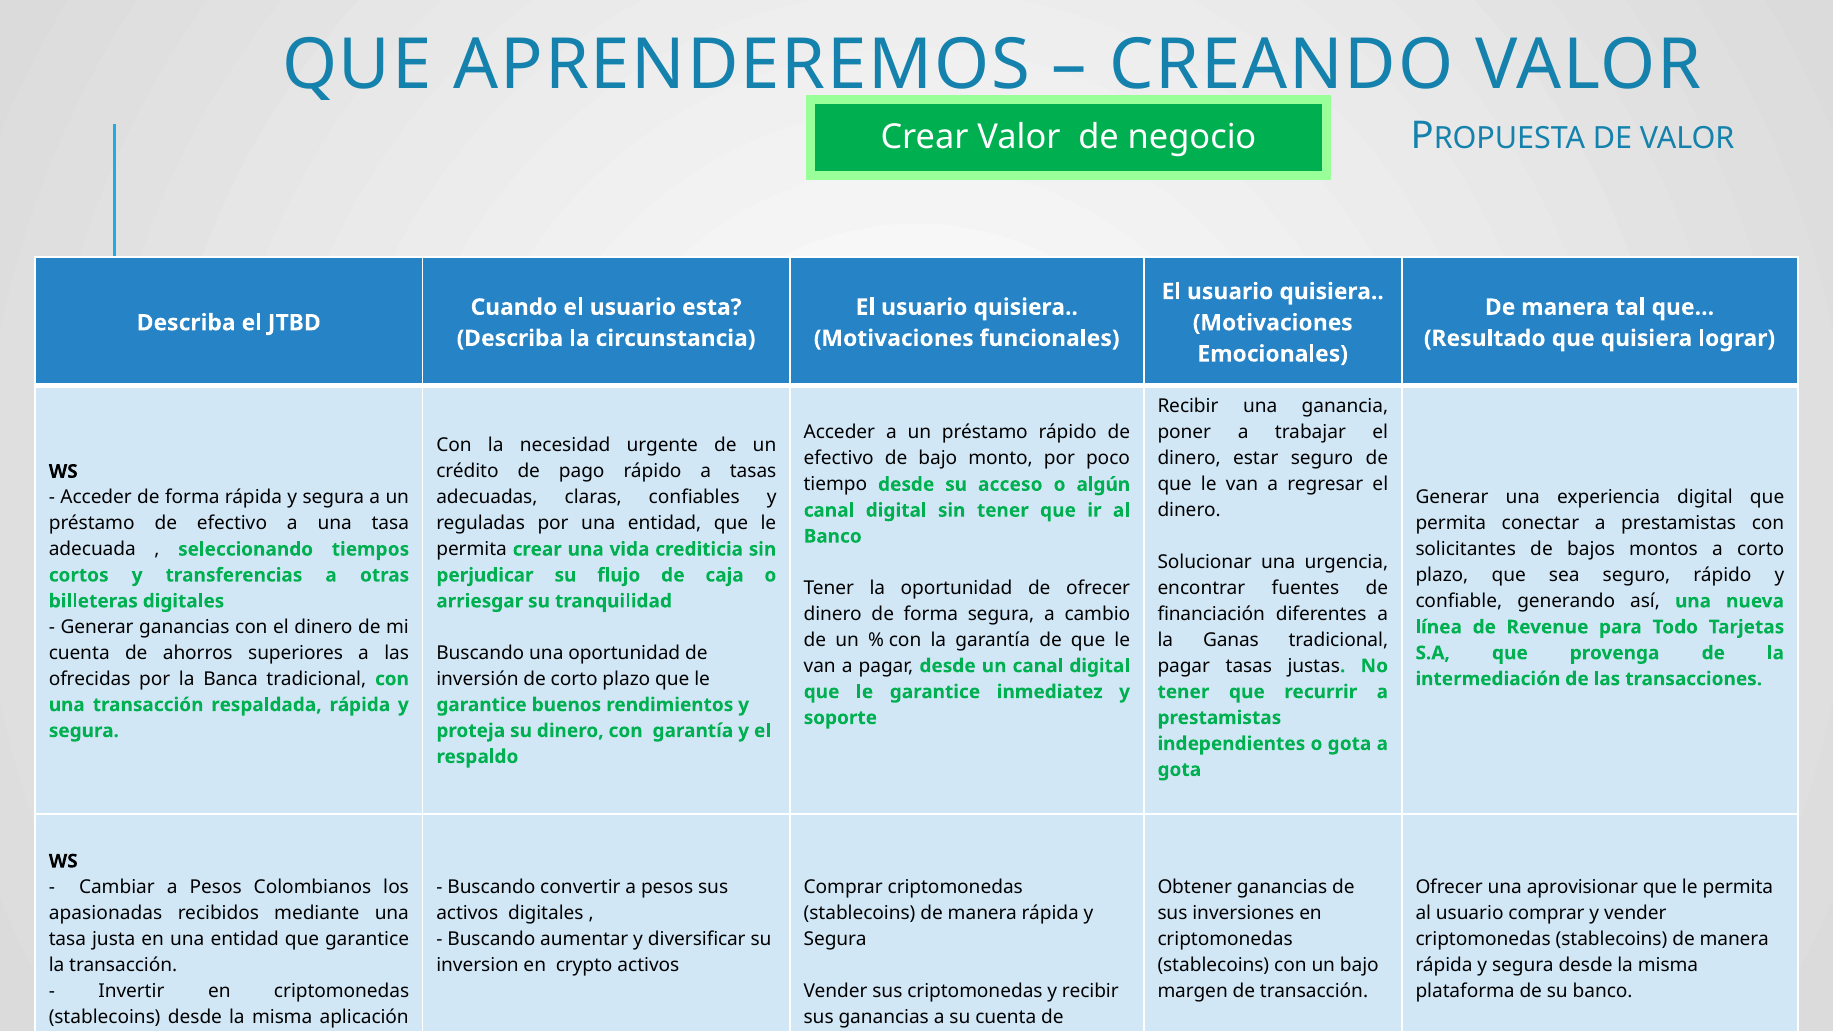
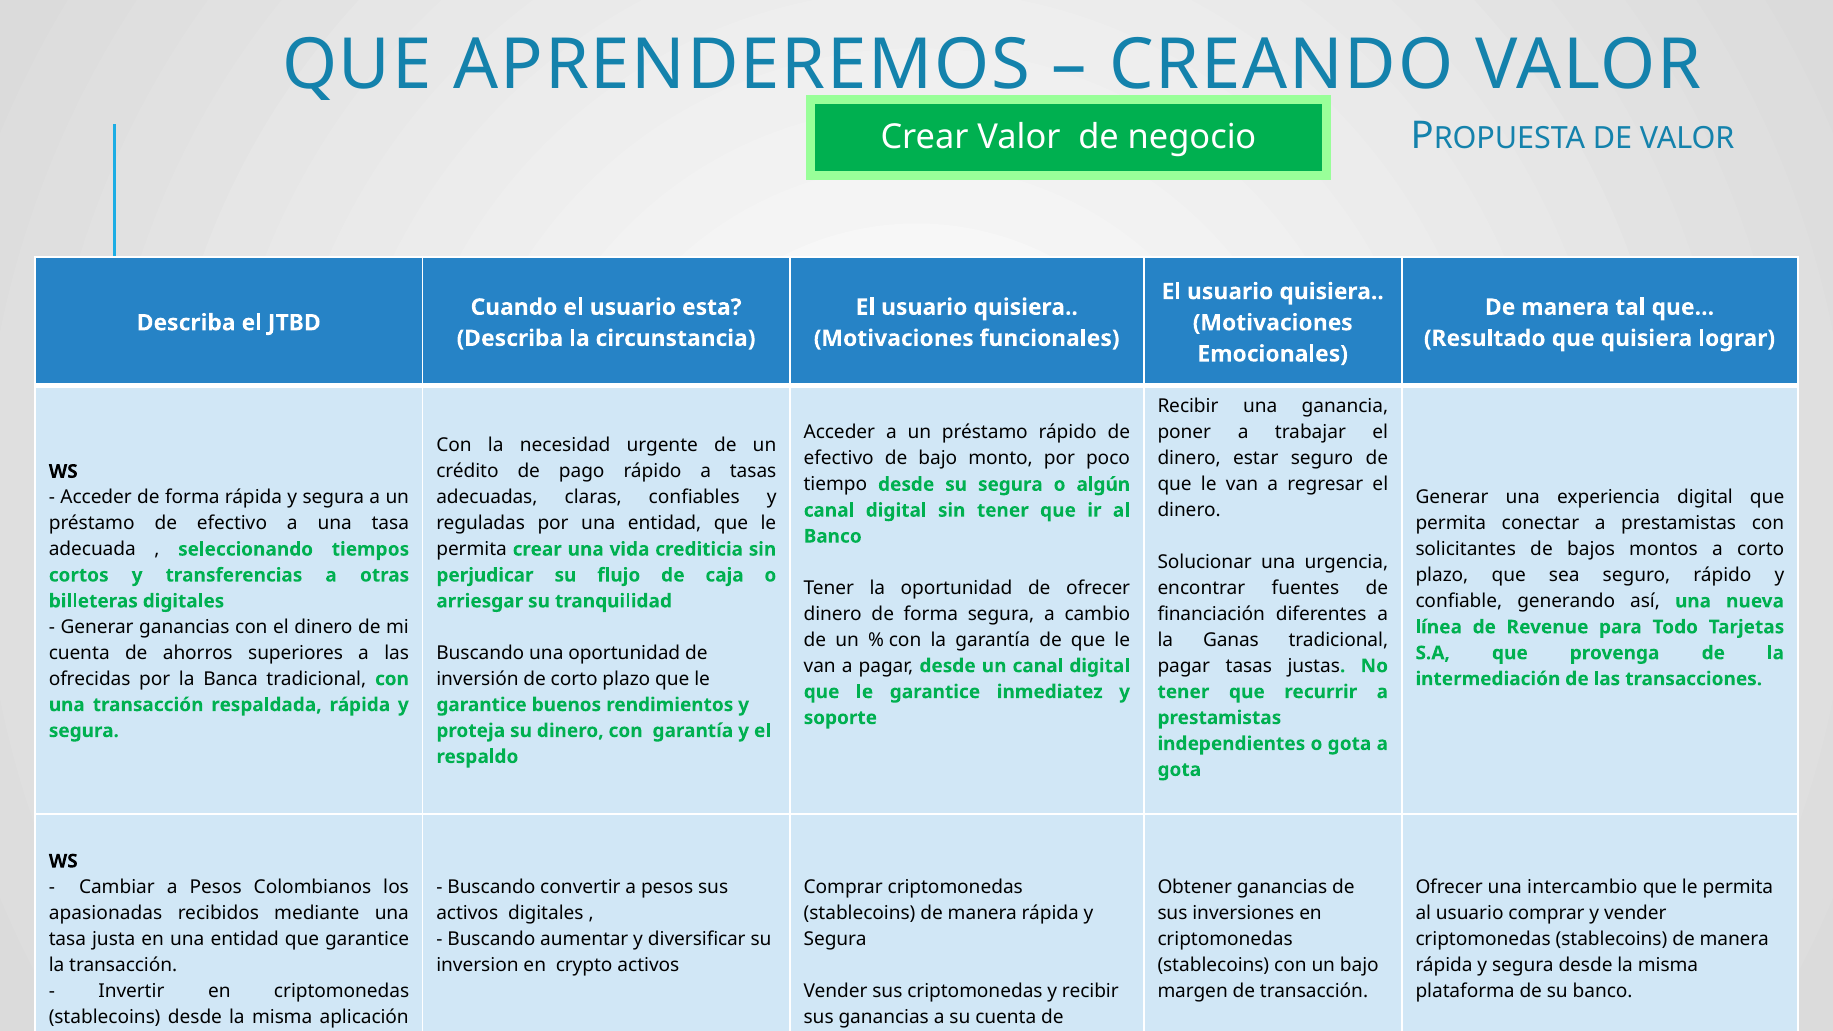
su acceso: acceso -> segura
aprovisionar: aprovisionar -> intercambio
